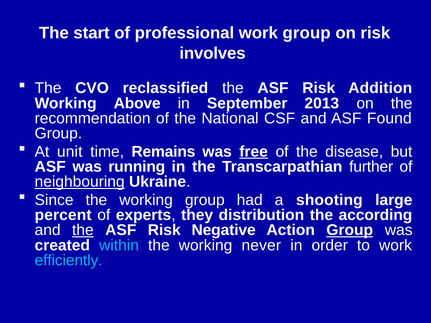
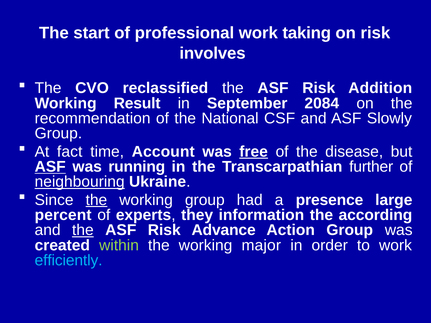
work group: group -> taking
Above: Above -> Result
2013: 2013 -> 2084
Found: Found -> Slowly
unit: unit -> fact
Remains: Remains -> Account
ASF at (50, 167) underline: none -> present
the at (96, 200) underline: none -> present
shooting: shooting -> presence
distribution: distribution -> information
Negative: Negative -> Advance
Group at (350, 230) underline: present -> none
within colour: light blue -> light green
never: never -> major
